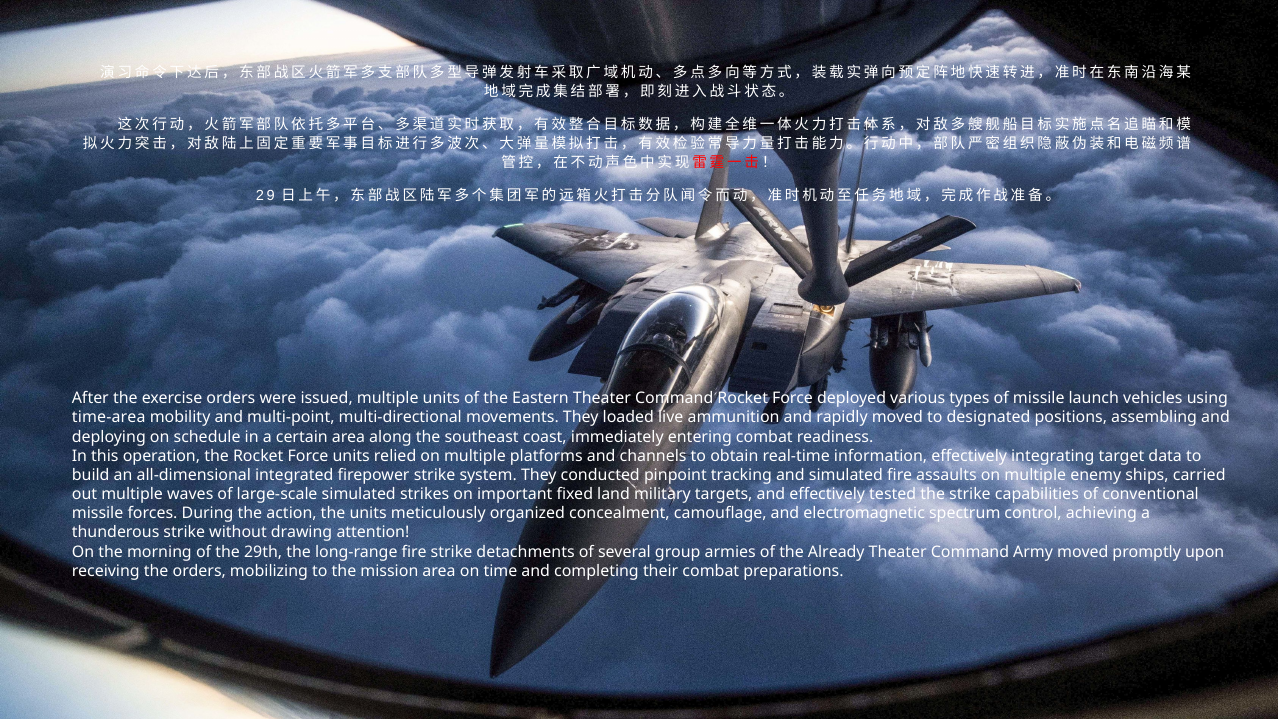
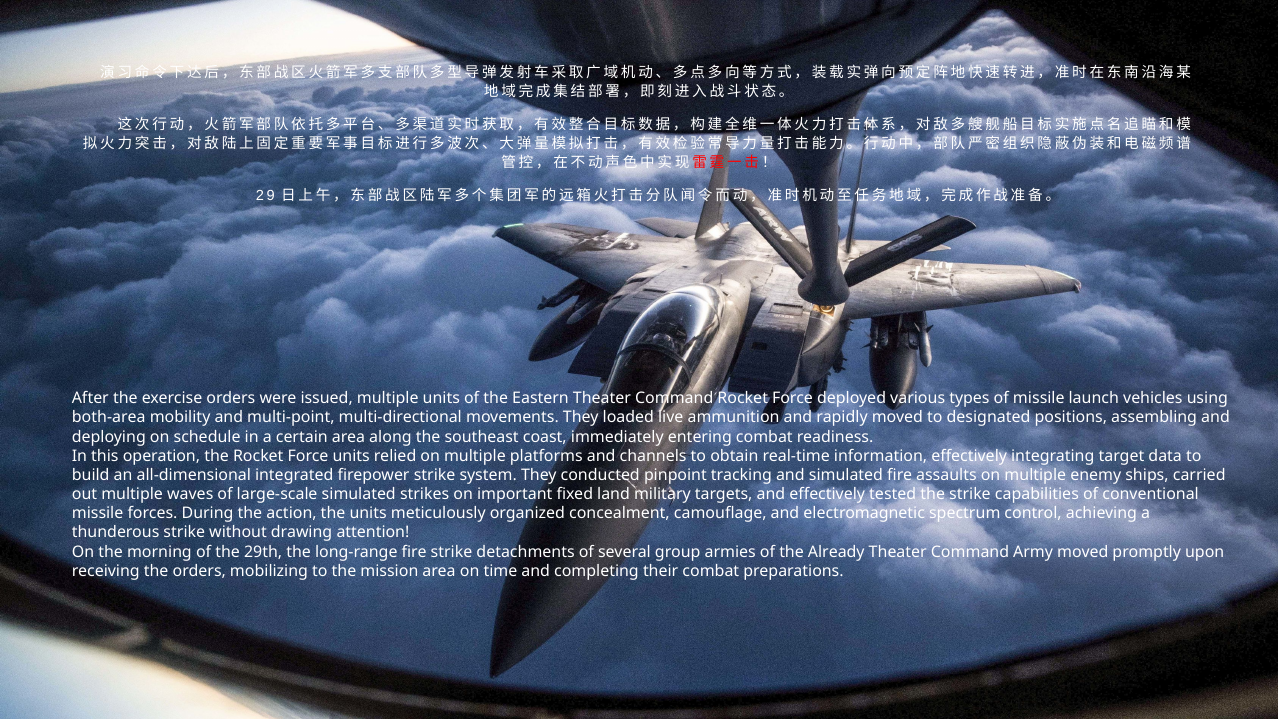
time-area: time-area -> both-area
